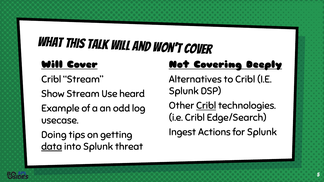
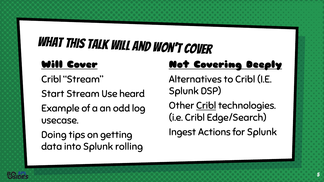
Show: Show -> Start
data underline: present -> none
threat: threat -> rolling
